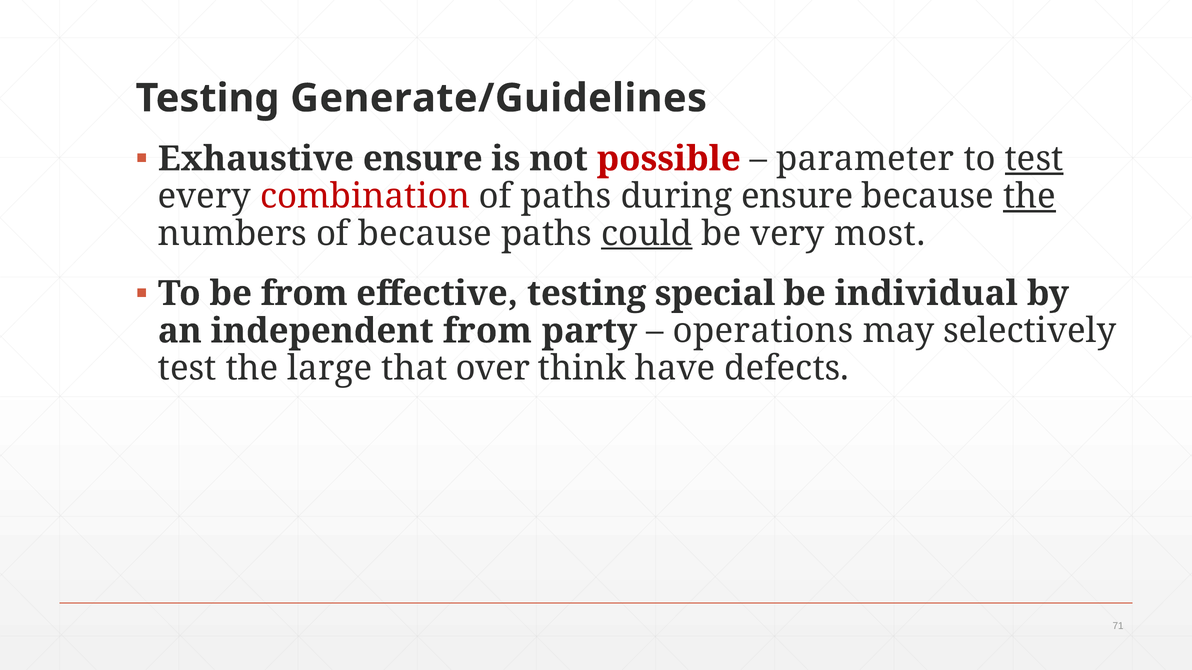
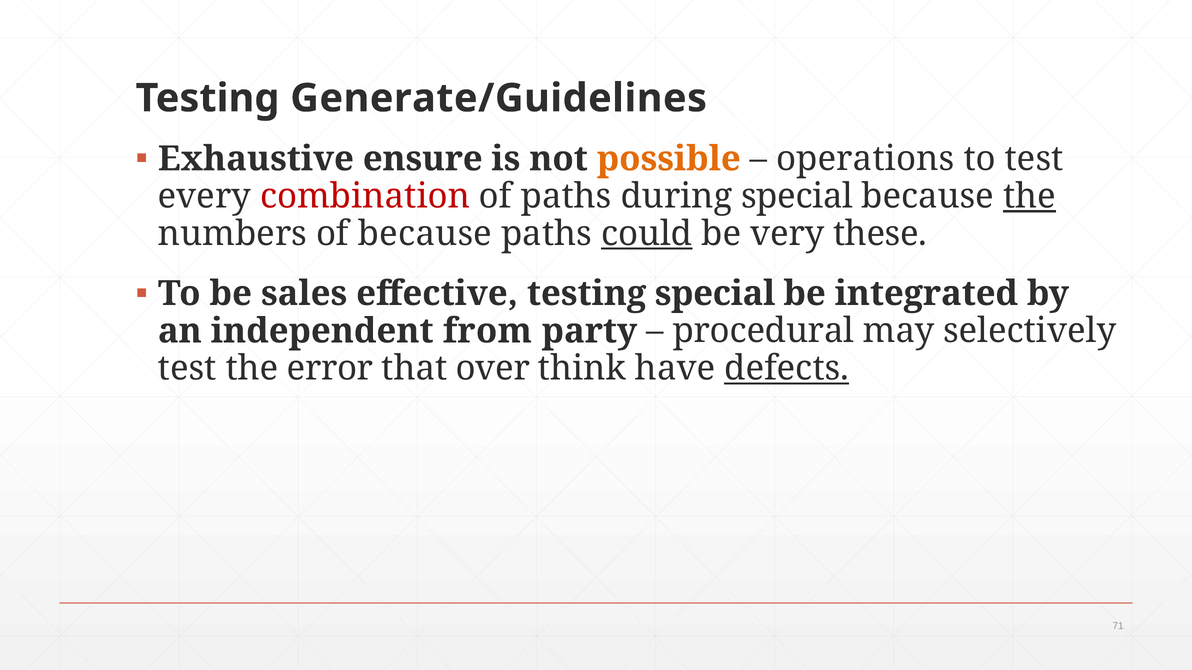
possible colour: red -> orange
parameter: parameter -> operations
test at (1034, 159) underline: present -> none
during ensure: ensure -> special
most: most -> these
be from: from -> sales
individual: individual -> integrated
operations: operations -> procedural
large: large -> error
defects underline: none -> present
